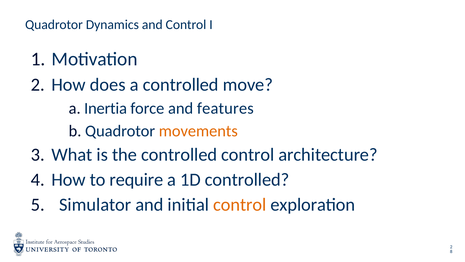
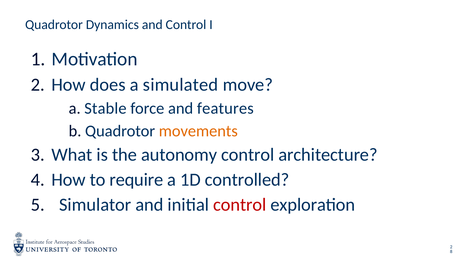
a controlled: controlled -> simulated
Inertia: Inertia -> Stable
the controlled: controlled -> autonomy
control at (240, 204) colour: orange -> red
